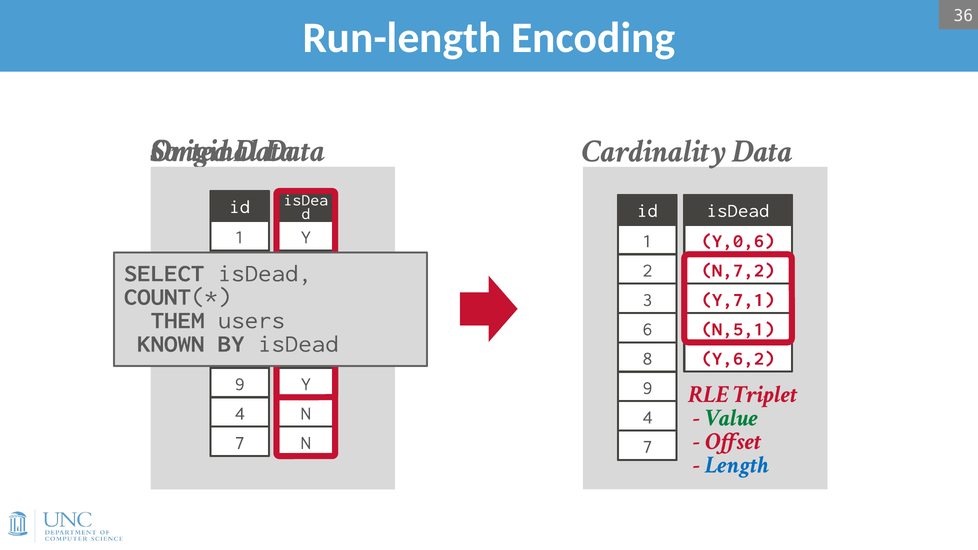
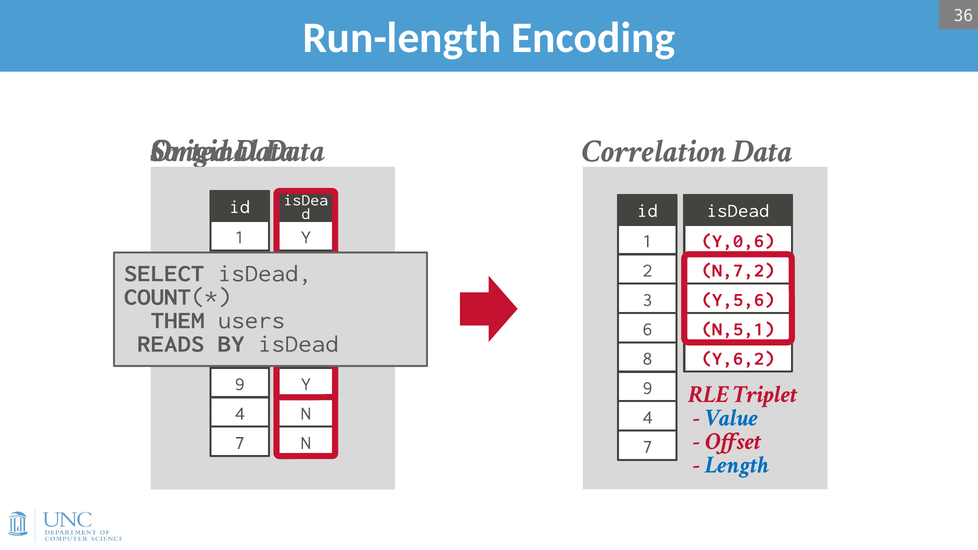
Cardinality: Cardinality -> Correlation
Y,7,1: Y,7,1 -> Y,5,6
KNOWN: KNOWN -> READS
Value colour: green -> blue
